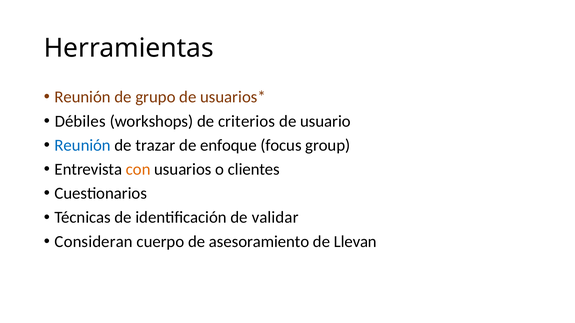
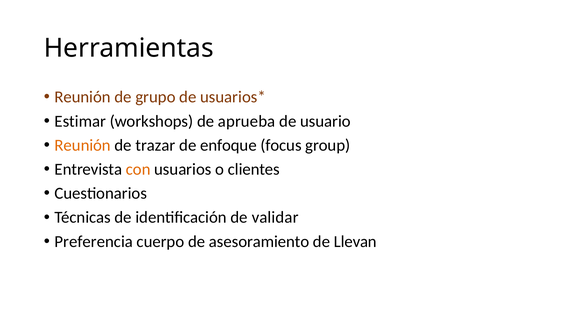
Débiles: Débiles -> Estimar
criterios: criterios -> aprueba
Reunión at (83, 145) colour: blue -> orange
Consideran: Consideran -> Preferencia
